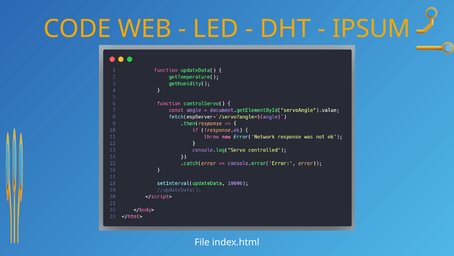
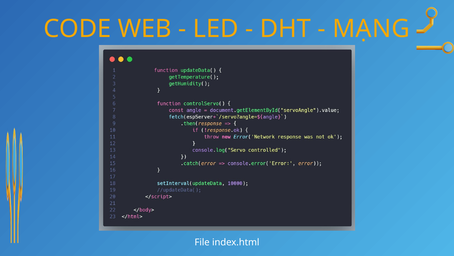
IPSUM: IPSUM -> MẠNG
